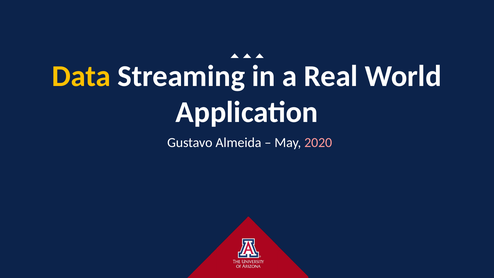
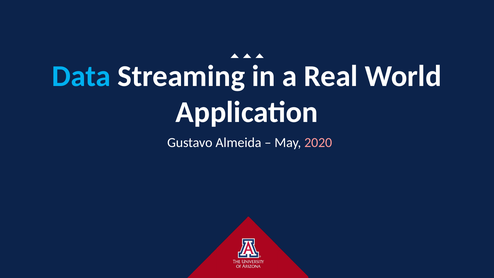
Data colour: yellow -> light blue
